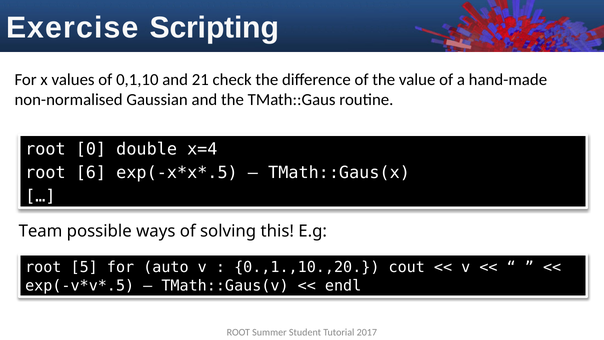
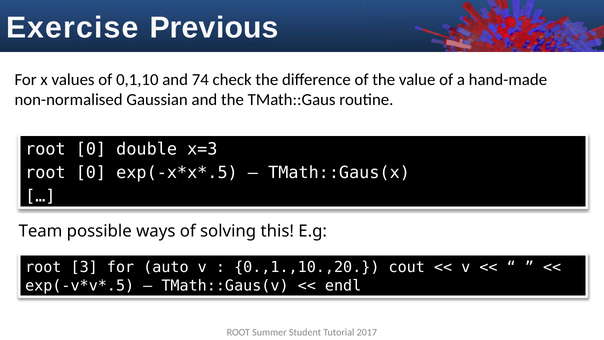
Scripting: Scripting -> Previous
21: 21 -> 74
x=4: x=4 -> x=3
6 at (91, 172): 6 -> 0
5: 5 -> 3
